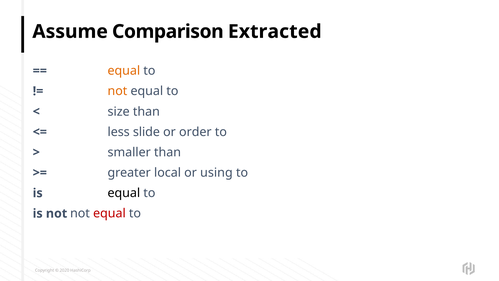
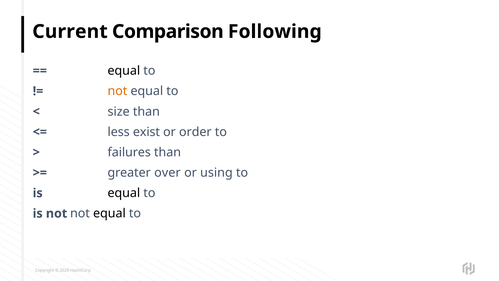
Assume: Assume -> Current
Extracted: Extracted -> Following
equal at (124, 71) colour: orange -> black
slide: slide -> exist
smaller: smaller -> failures
local: local -> over
equal at (109, 213) colour: red -> black
